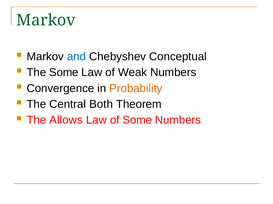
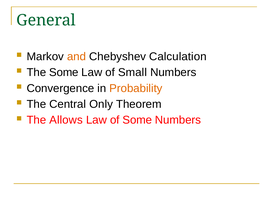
Markov at (46, 20): Markov -> General
and colour: blue -> orange
Conceptual: Conceptual -> Calculation
Weak: Weak -> Small
Both: Both -> Only
